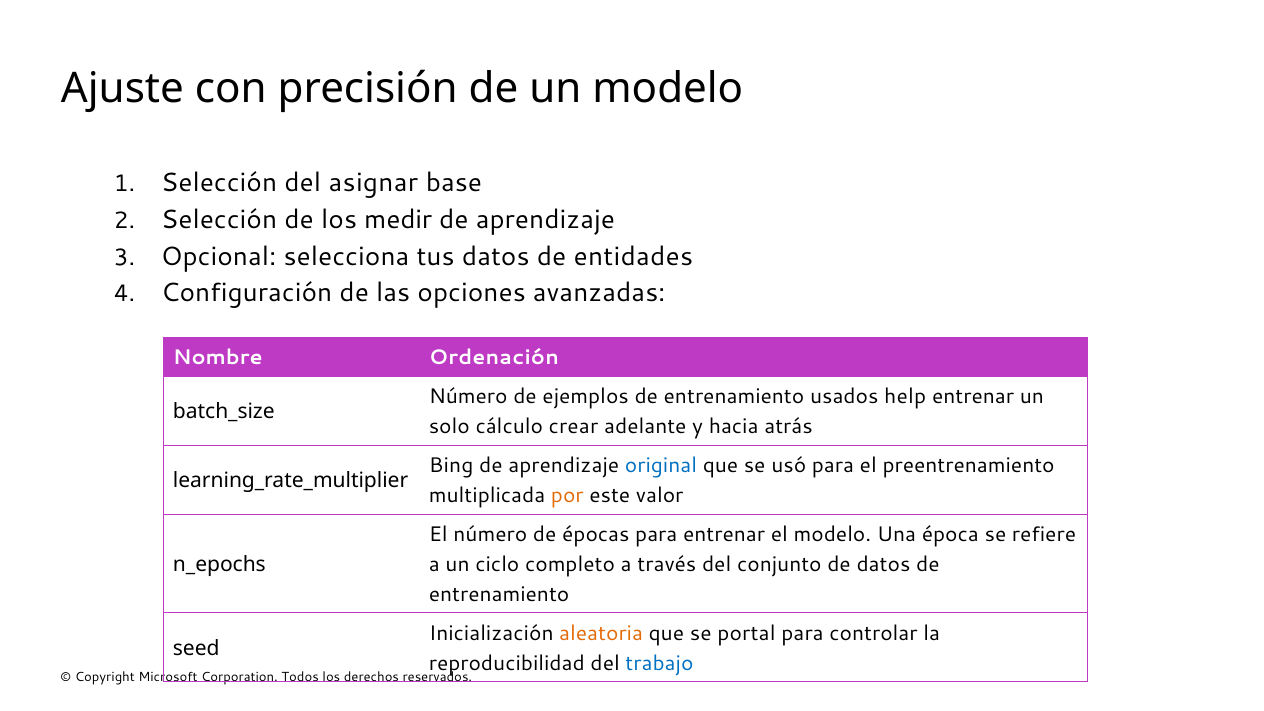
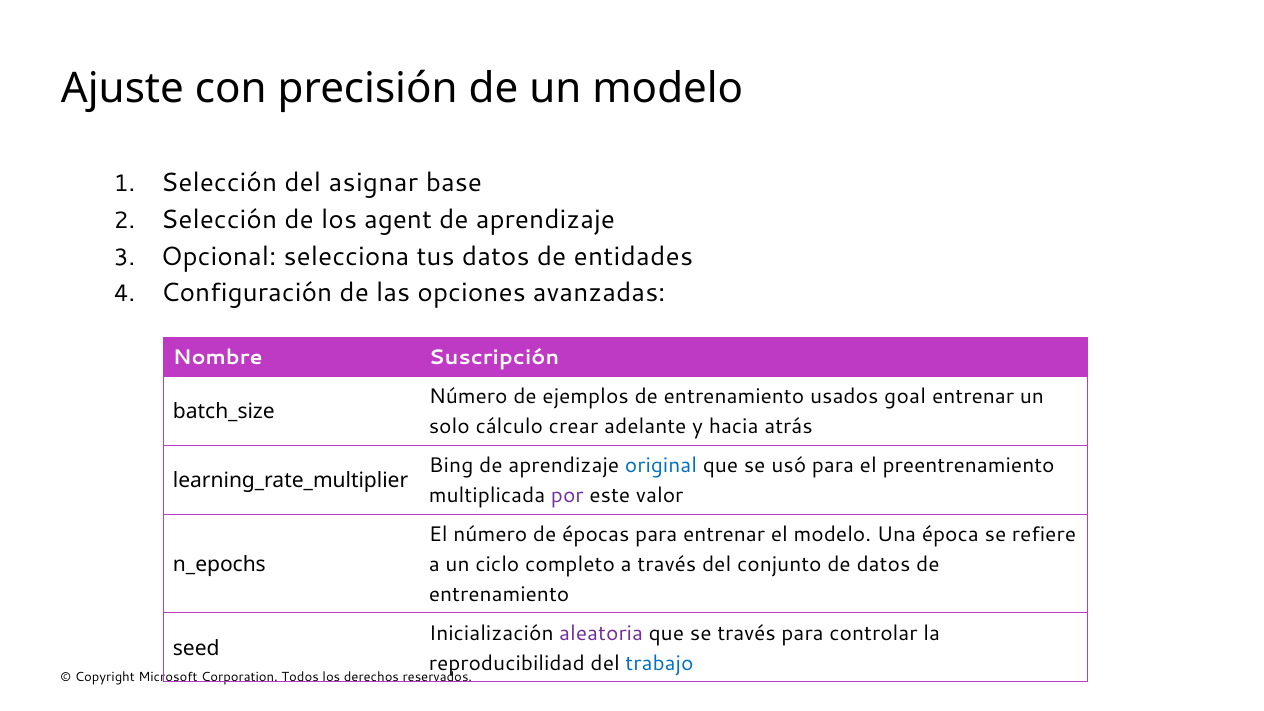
medir: medir -> agent
Ordenación: Ordenación -> Suscripción
help: help -> goal
por colour: orange -> purple
aleatoria colour: orange -> purple
se portal: portal -> través
